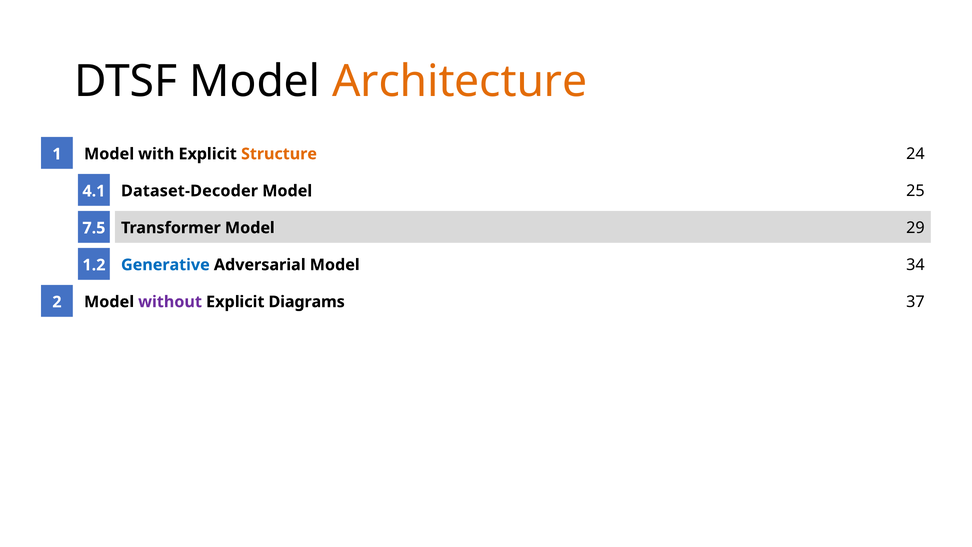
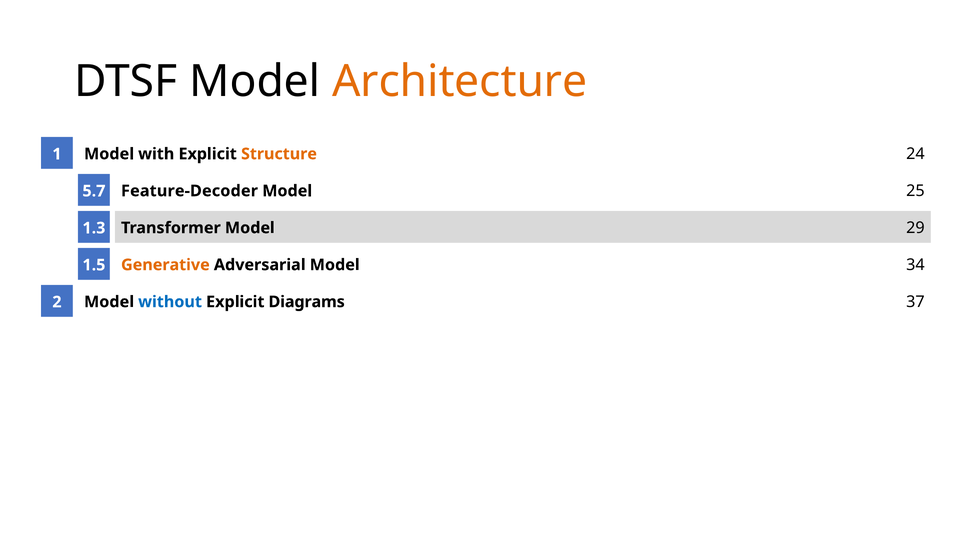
Dataset-Decoder: Dataset-Decoder -> Feature-Decoder
4.1: 4.1 -> 5.7
7.5: 7.5 -> 1.3
Generative colour: blue -> orange
1.2: 1.2 -> 1.5
without colour: purple -> blue
